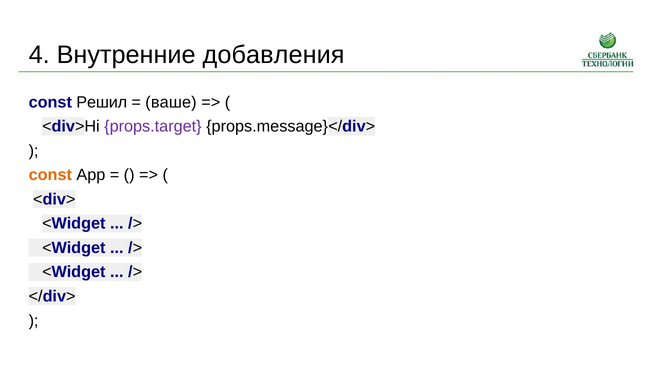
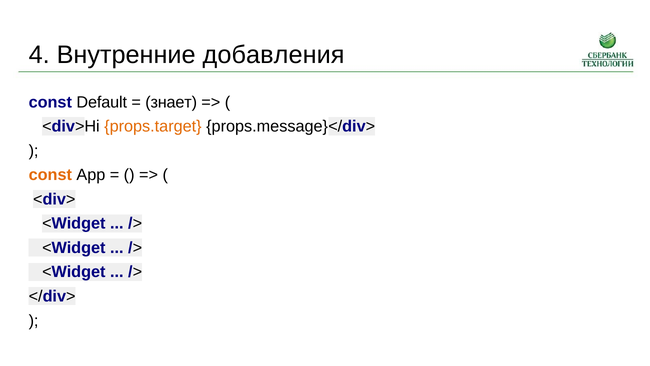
Решил: Решил -> Default
ваше: ваше -> знает
props.target colour: purple -> orange
